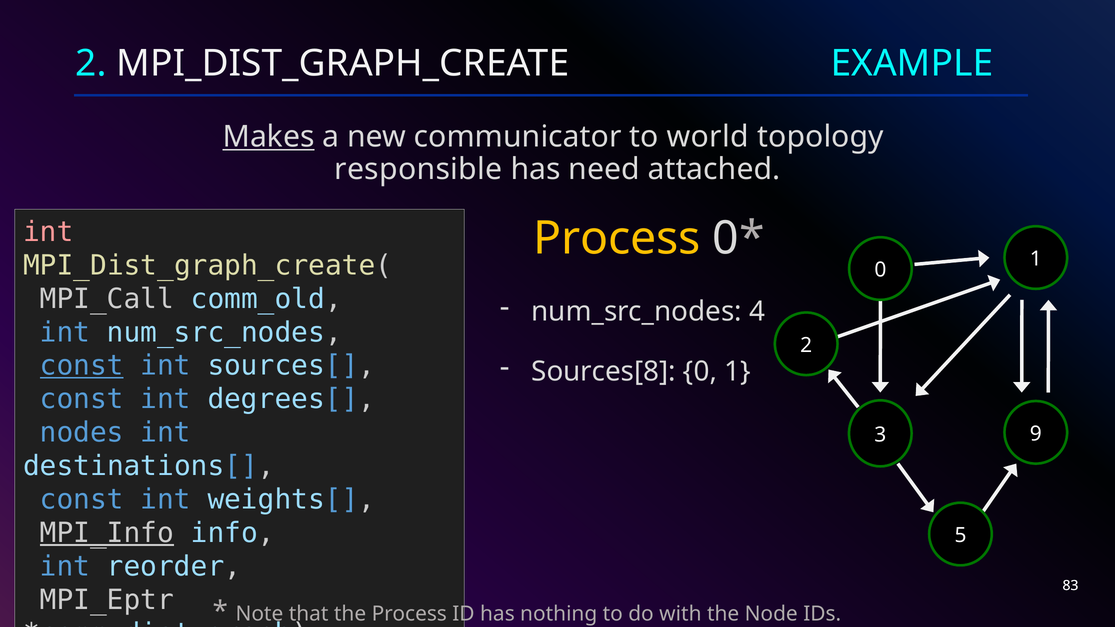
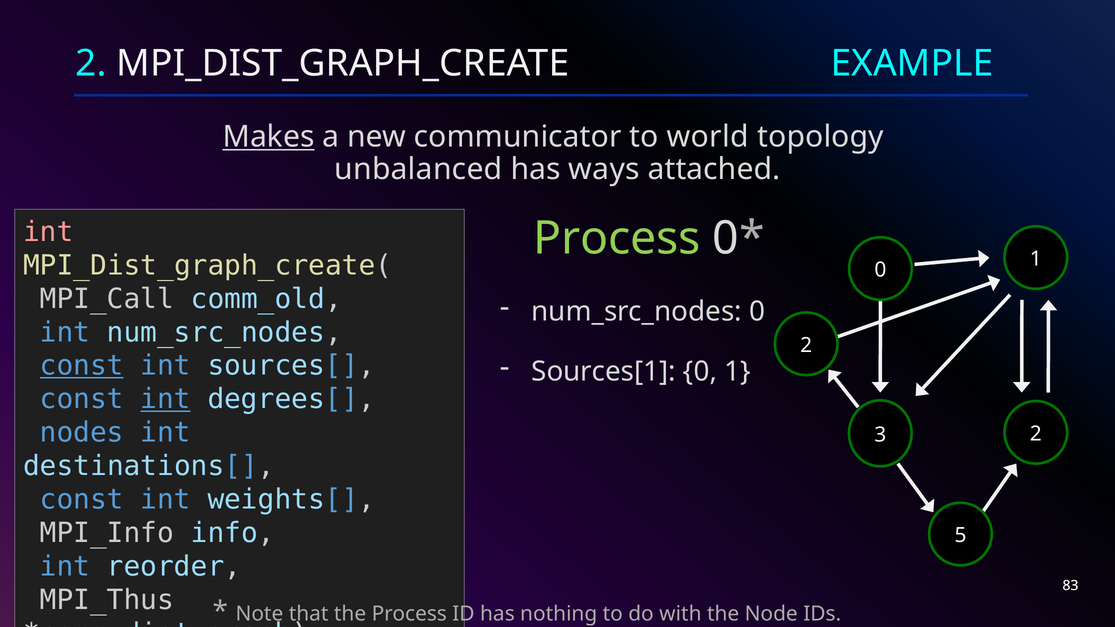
responsible: responsible -> unbalanced
need: need -> ways
Process at (617, 239) colour: yellow -> light green
num_src_nodes 4: 4 -> 0
Sources[8: Sources[8 -> Sources[1
int at (166, 399) underline: none -> present
3 9: 9 -> 2
MPI_Info underline: present -> none
MPI_Eptr: MPI_Eptr -> MPI_Thus
